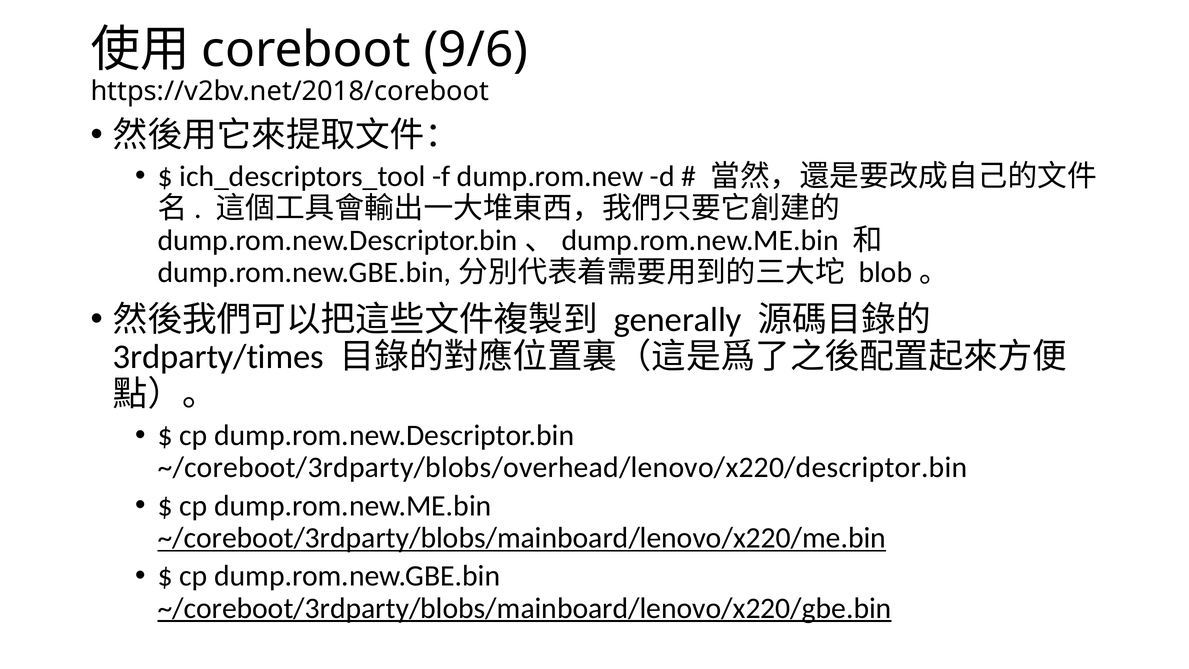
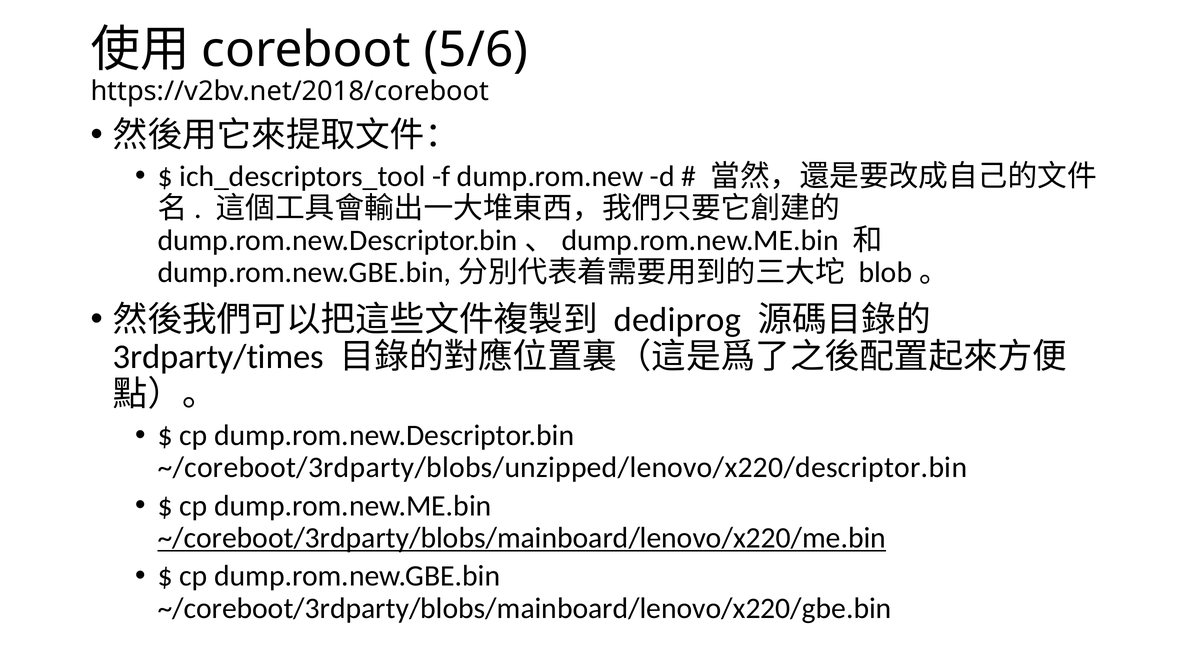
9/6: 9/6 -> 5/6
generally: generally -> dediprog
~/coreboot/3rdparty/blobs/overhead/lenovo/x220/descriptor.bin: ~/coreboot/3rdparty/blobs/overhead/lenovo/x220/descriptor.bin -> ~/coreboot/3rdparty/blobs/unzipped/lenovo/x220/descriptor.bin
~/coreboot/3rdparty/blobs/mainboard/lenovo/x220/gbe.bin underline: present -> none
